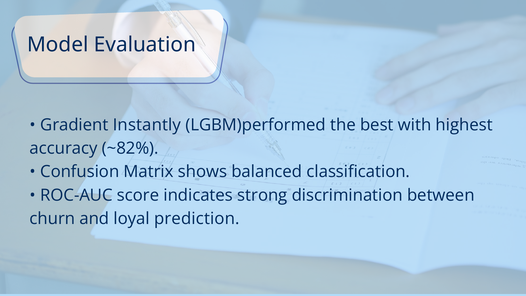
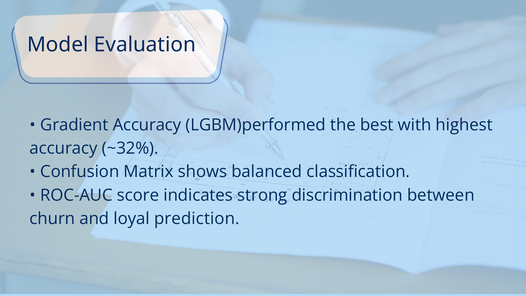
Gradient Instantly: Instantly -> Accuracy
~82%: ~82% -> ~32%
